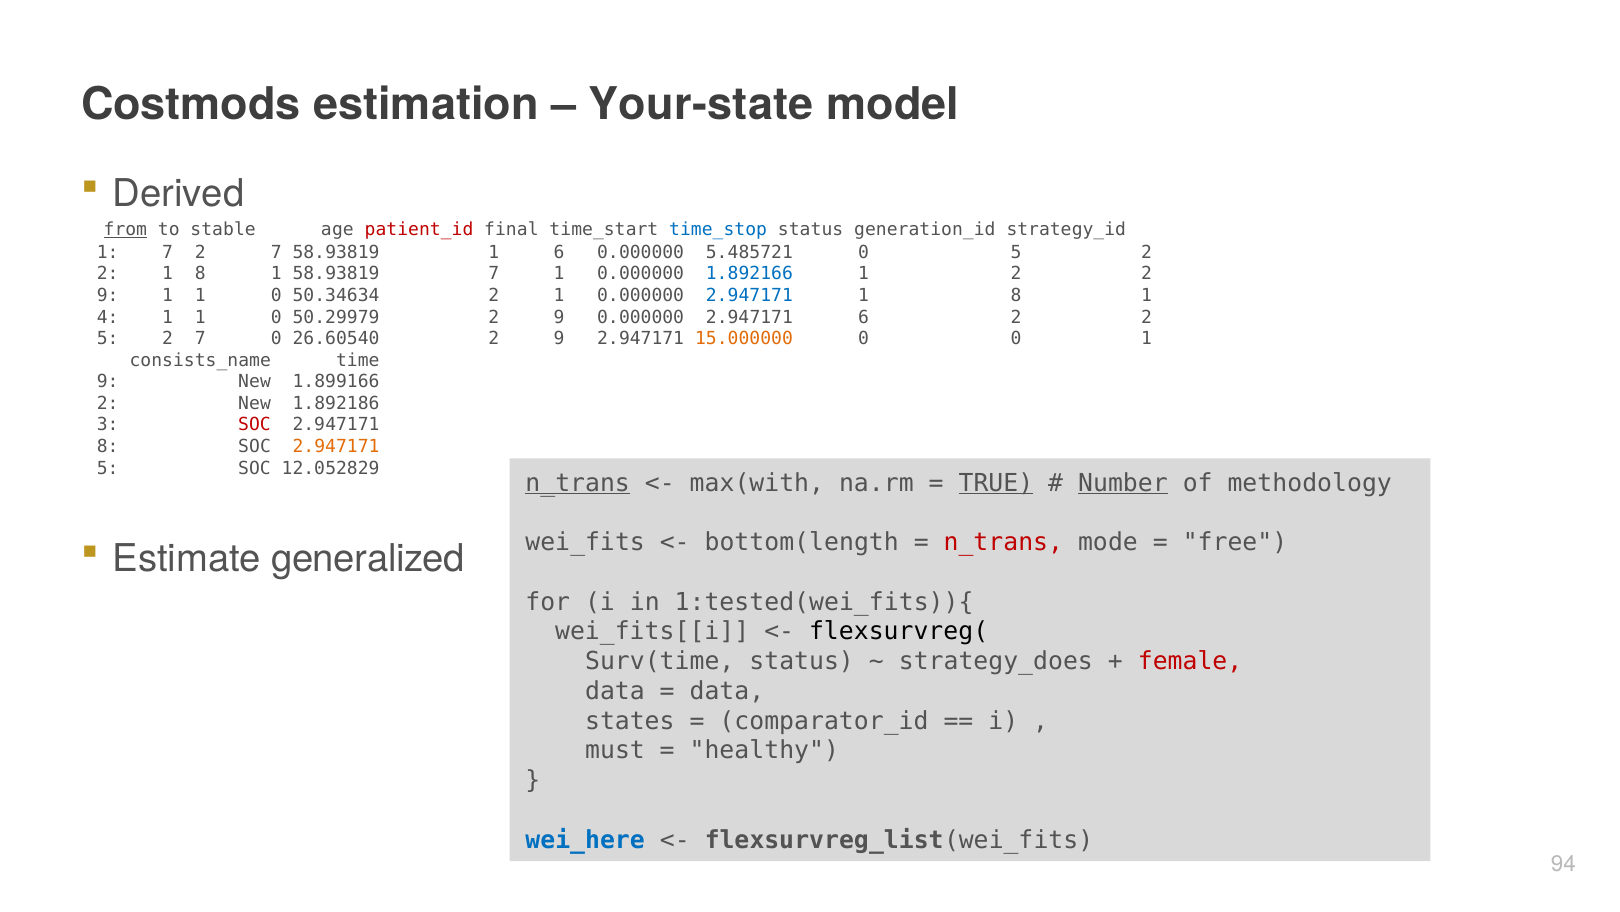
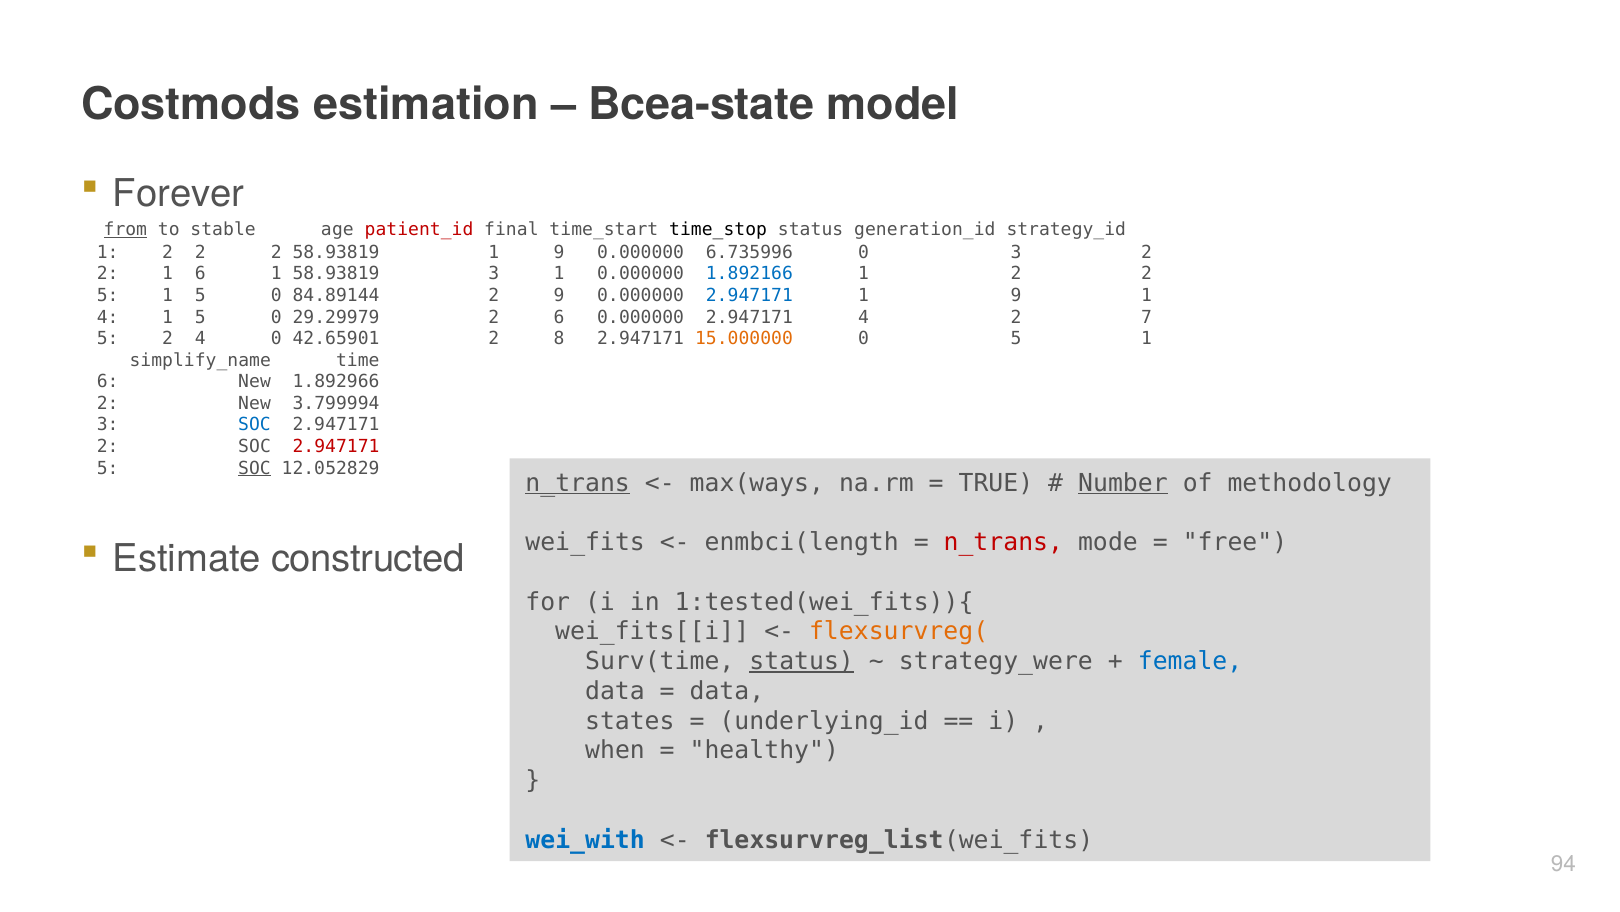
Your-state: Your-state -> Bcea-state
Derived: Derived -> Forever
time_stop colour: blue -> black
7 at (168, 252): 7 -> 2
7 at (276, 252): 7 -> 2
58.93819 1 6: 6 -> 9
5.485721: 5.485721 -> 6.735996
0 5: 5 -> 3
2 1 8: 8 -> 6
58.93819 7: 7 -> 3
9 at (108, 295): 9 -> 5
1 at (200, 295): 1 -> 5
50.34634: 50.34634 -> 84.89144
1 at (559, 295): 1 -> 9
8 at (1016, 295): 8 -> 9
4 1 1: 1 -> 5
50.29979: 50.29979 -> 29.29979
9 at (559, 317): 9 -> 6
2.947171 6: 6 -> 4
2 at (1146, 317): 2 -> 7
5 2 7: 7 -> 4
26.60540: 26.60540 -> 42.65901
9 at (559, 338): 9 -> 8
0 0: 0 -> 5
consists_name: consists_name -> simplify_name
9 at (108, 382): 9 -> 6
1.899166: 1.899166 -> 1.892966
1.892186: 1.892186 -> 3.799994
SOC at (254, 425) colour: red -> blue
8 at (108, 446): 8 -> 2
2.947171 at (336, 446) colour: orange -> red
SOC at (254, 468) underline: none -> present
max(with: max(with -> max(ways
TRUE underline: present -> none
bottom(length: bottom(length -> enmbci(length
generalized: generalized -> constructed
flexsurvreg( colour: black -> orange
status at (802, 661) underline: none -> present
strategy_does: strategy_does -> strategy_were
female colour: red -> blue
comparator_id: comparator_id -> underlying_id
must: must -> when
wei_here: wei_here -> wei_with
